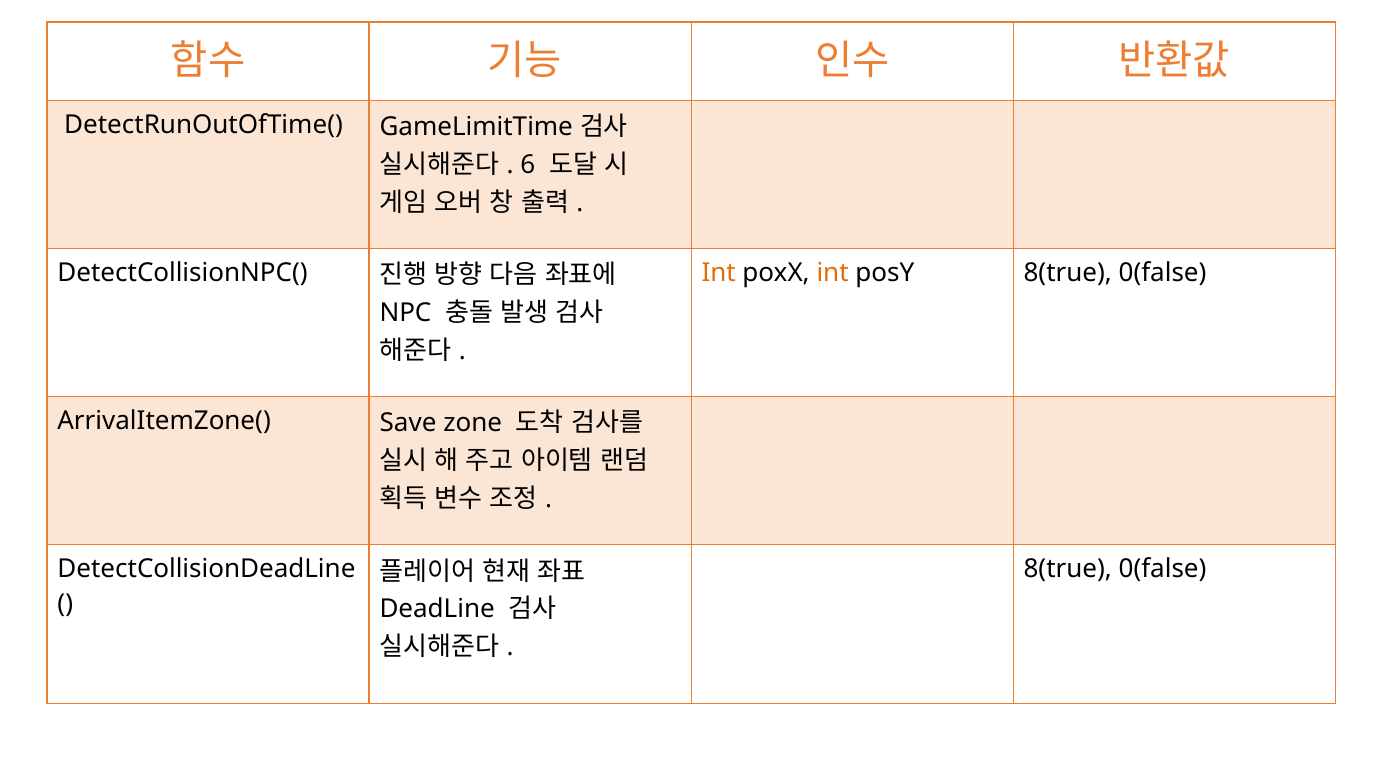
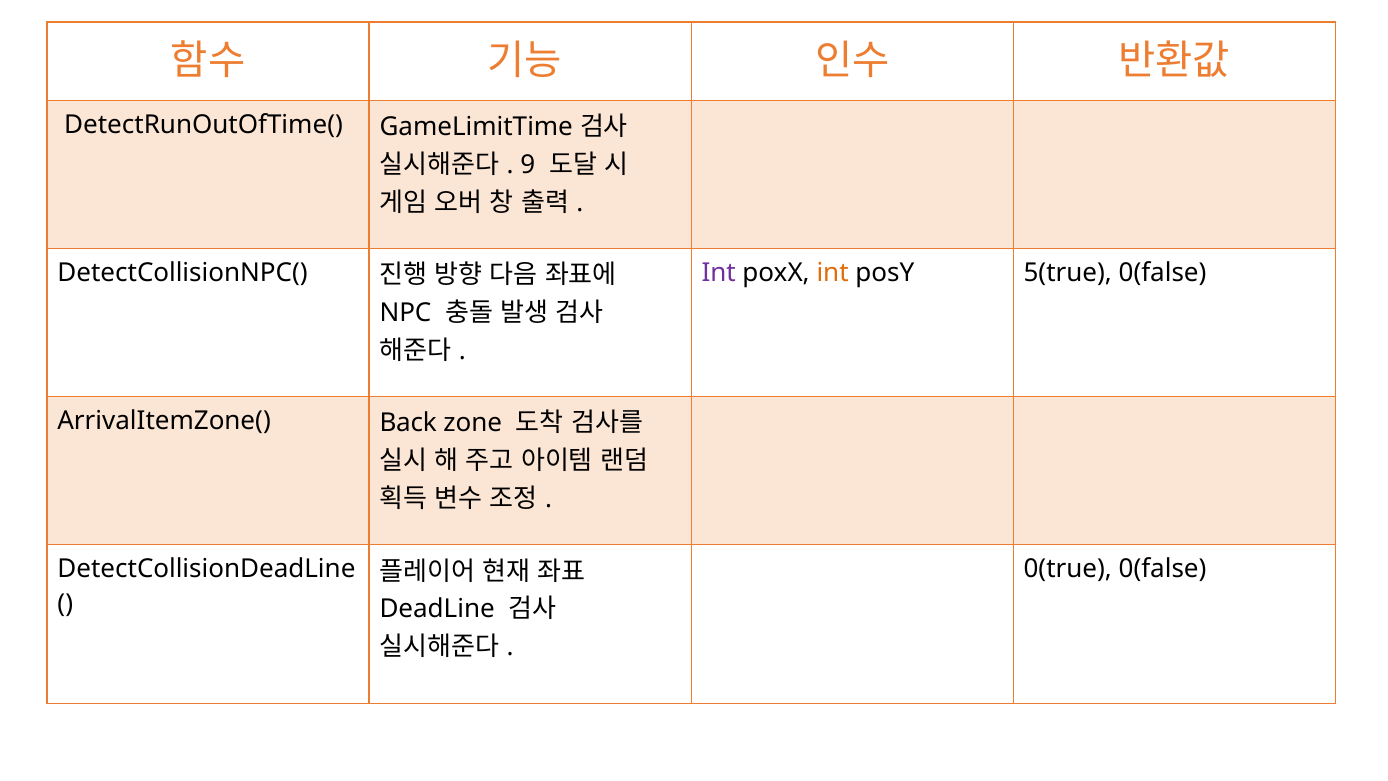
6: 6 -> 9
Int at (719, 273) colour: orange -> purple
posY 8(true: 8(true -> 5(true
Save: Save -> Back
8(true at (1068, 569): 8(true -> 0(true
